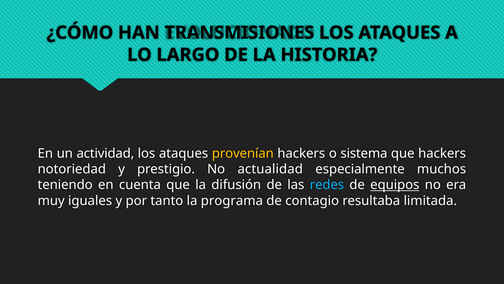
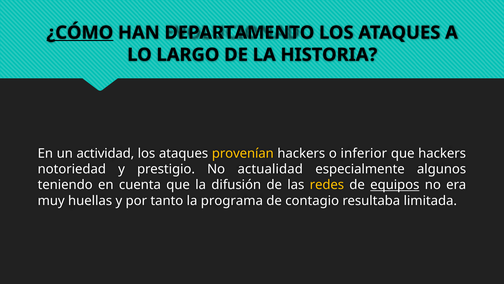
¿CÓMO underline: none -> present
TRANSMISIONES: TRANSMISIONES -> DEPARTAMENTO
sistema: sistema -> inferior
muchos: muchos -> algunos
redes colour: light blue -> yellow
iguales: iguales -> huellas
